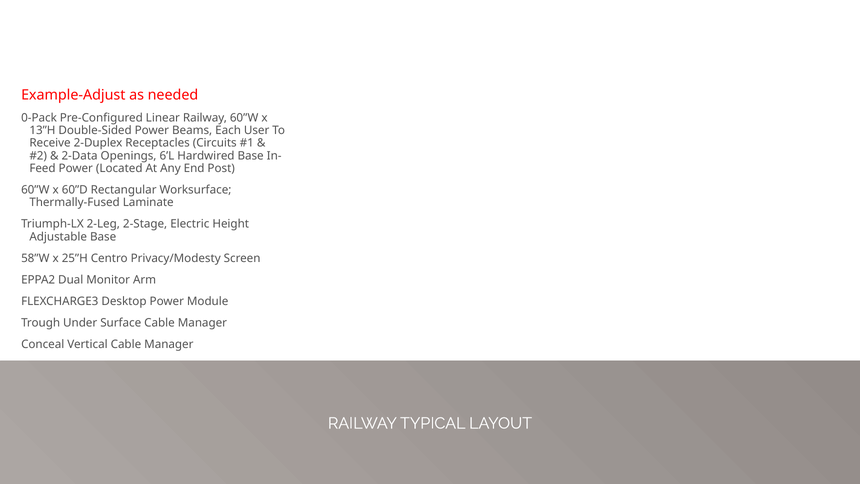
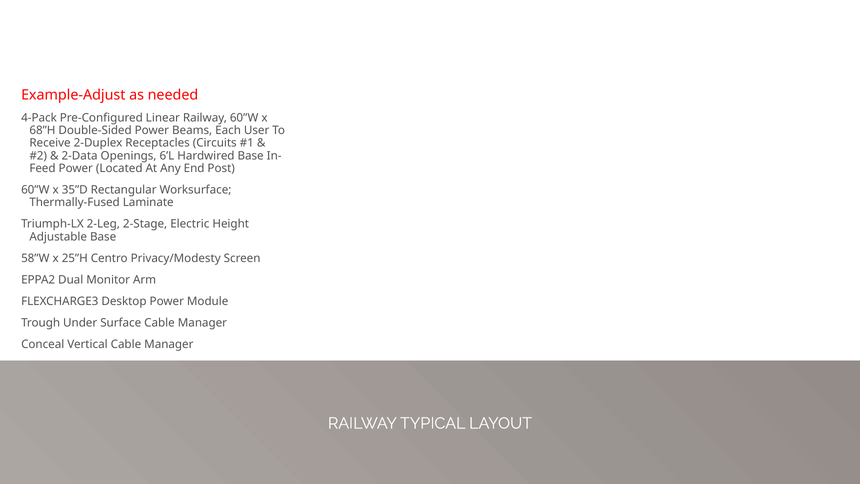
0-Pack: 0-Pack -> 4-Pack
13”H: 13”H -> 68”H
60”D: 60”D -> 35”D
